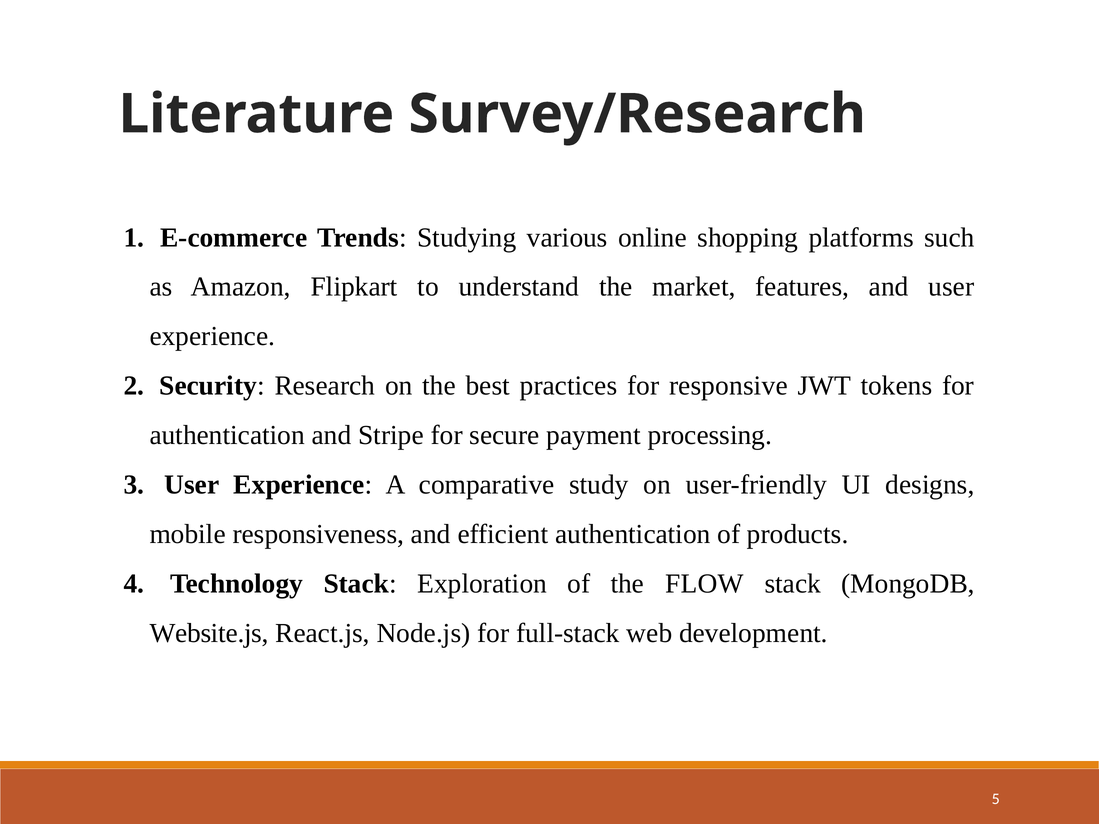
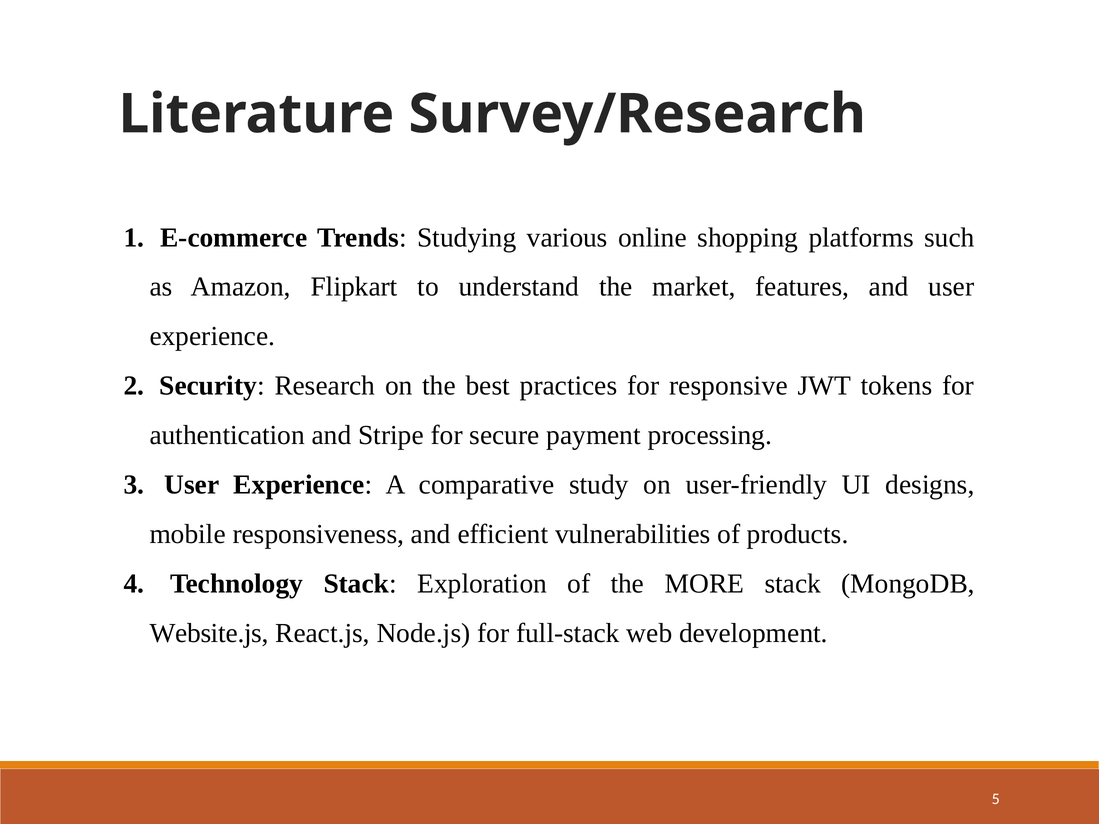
efficient authentication: authentication -> vulnerabilities
FLOW: FLOW -> MORE
